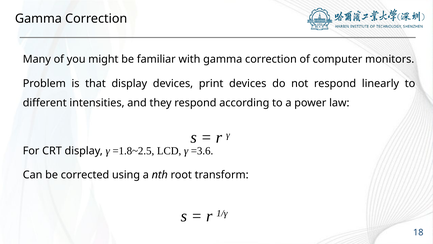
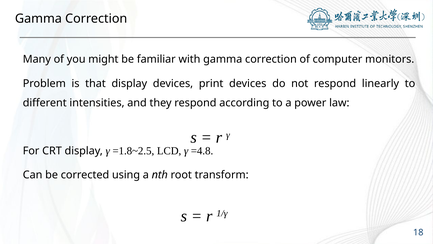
=3.6: =3.6 -> =4.8
